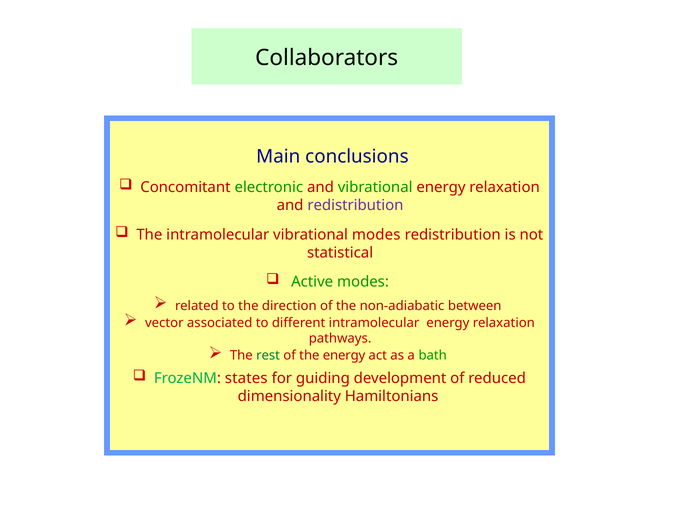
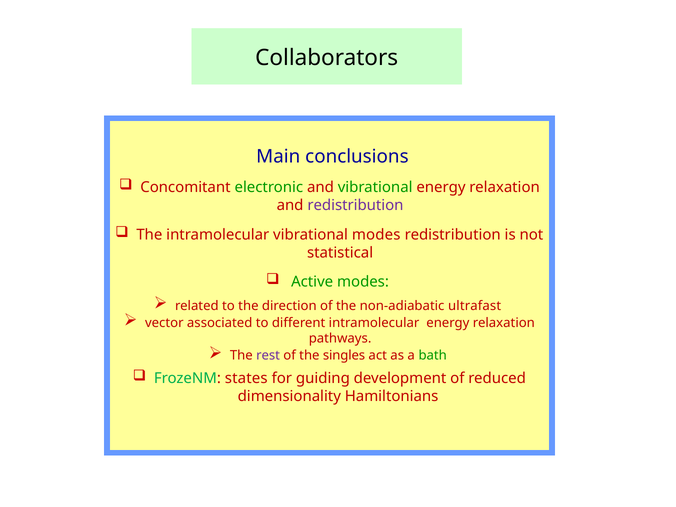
between: between -> ultrafast
rest colour: green -> purple
the energy: energy -> singles
